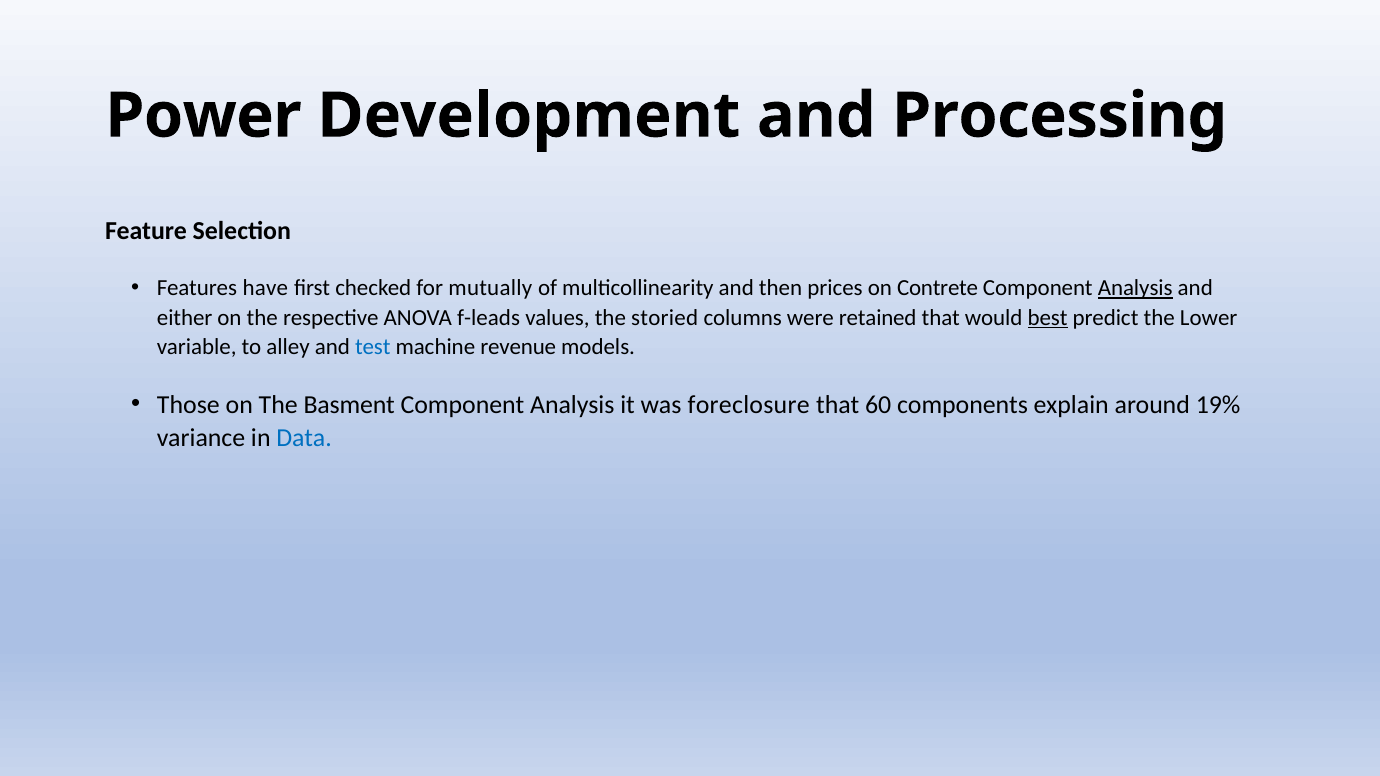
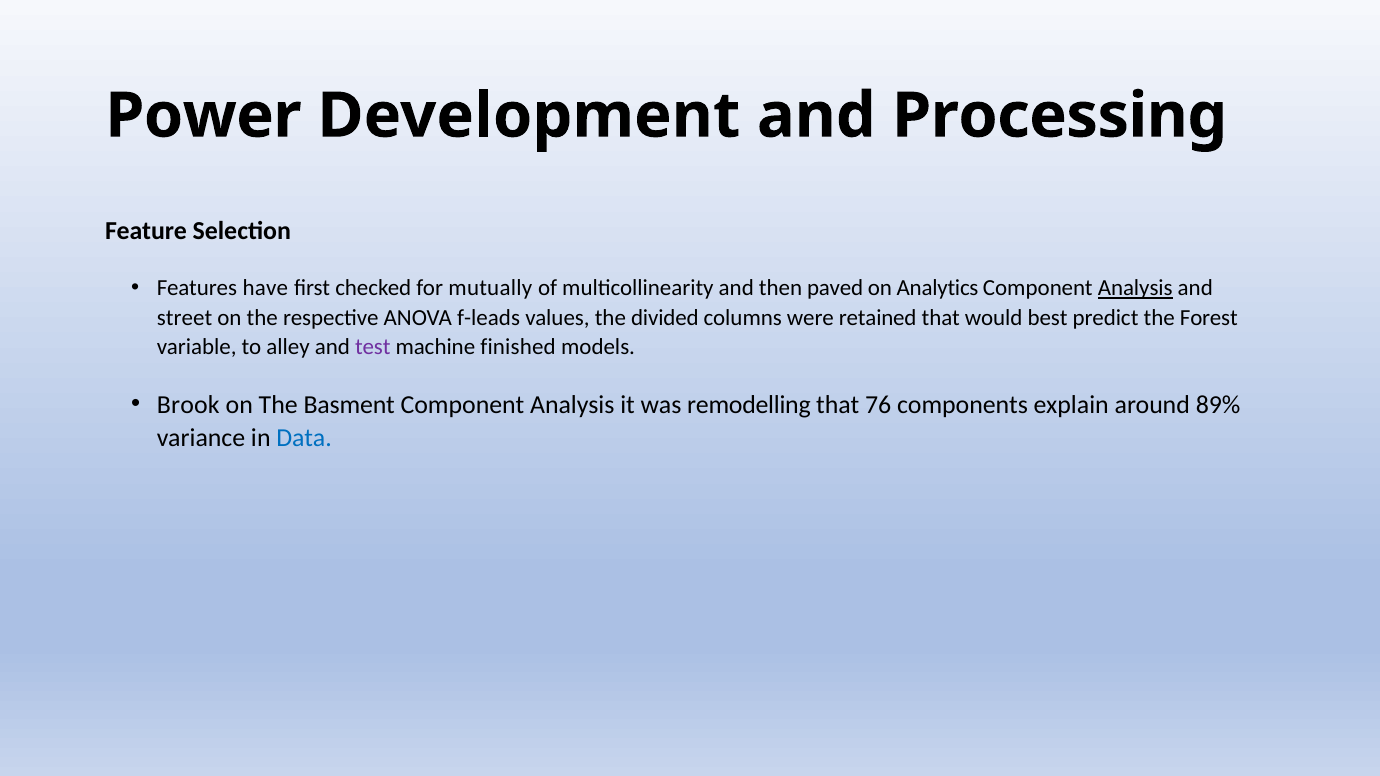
prices: prices -> paved
Contrete: Contrete -> Analytics
either: either -> street
storied: storied -> divided
best underline: present -> none
Lower: Lower -> Forest
test colour: blue -> purple
revenue: revenue -> finished
Those: Those -> Brook
foreclosure: foreclosure -> remodelling
60: 60 -> 76
19%: 19% -> 89%
